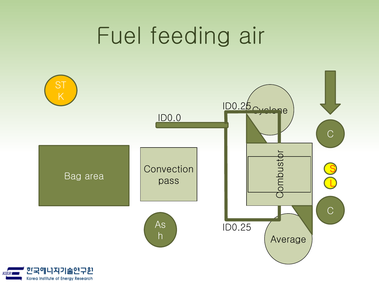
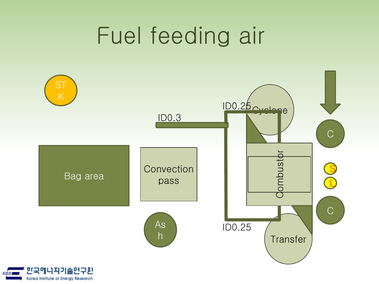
ID0.0: ID0.0 -> ID0.3
Average: Average -> Transfer
